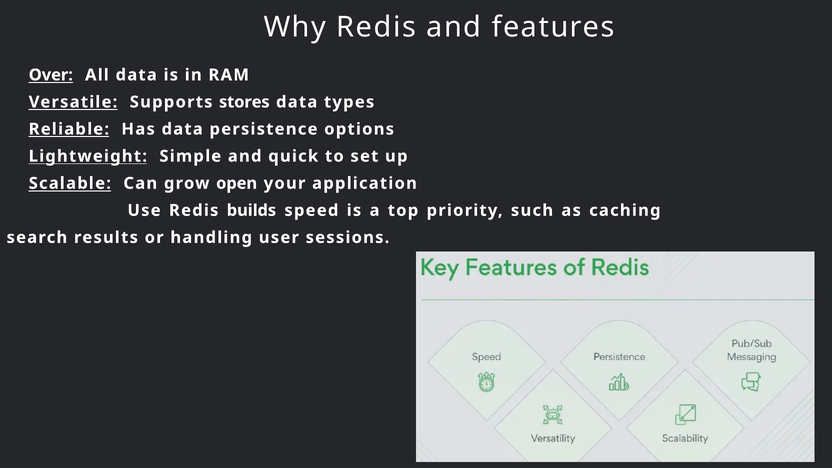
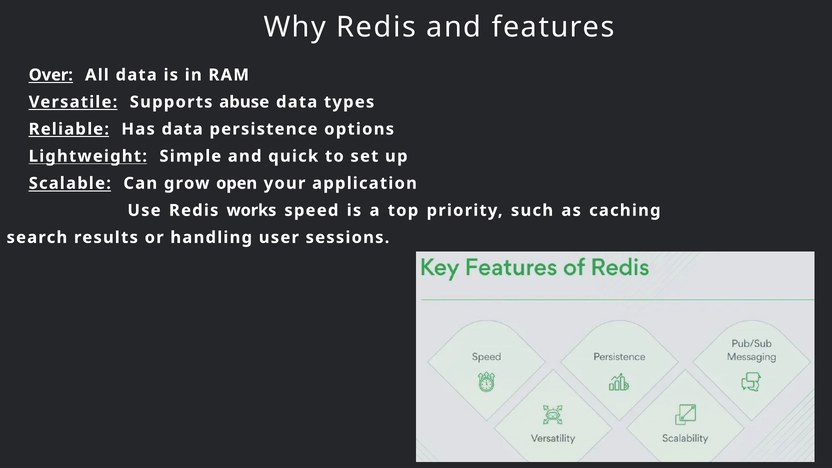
stores: stores -> abuse
builds: builds -> works
